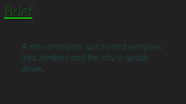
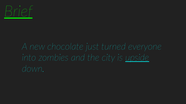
upside underline: none -> present
